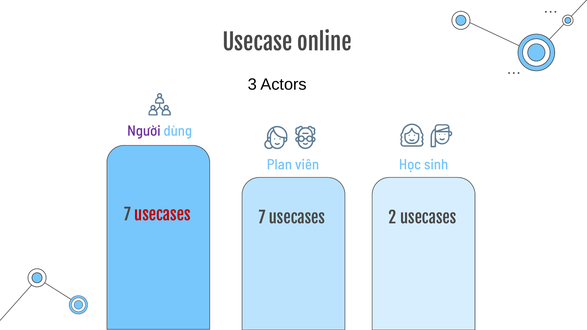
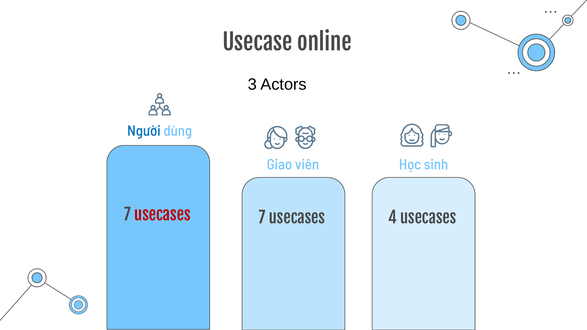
Người colour: purple -> blue
Plan: Plan -> Giao
2: 2 -> 4
